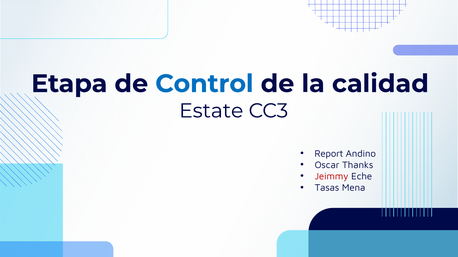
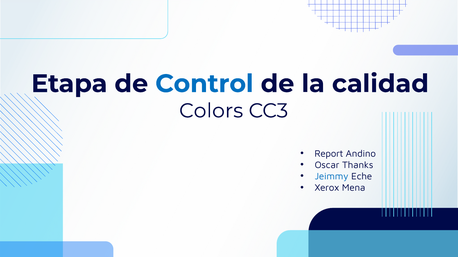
Estate: Estate -> Colors
Jeimmy colour: red -> blue
Tasas: Tasas -> Xerox
